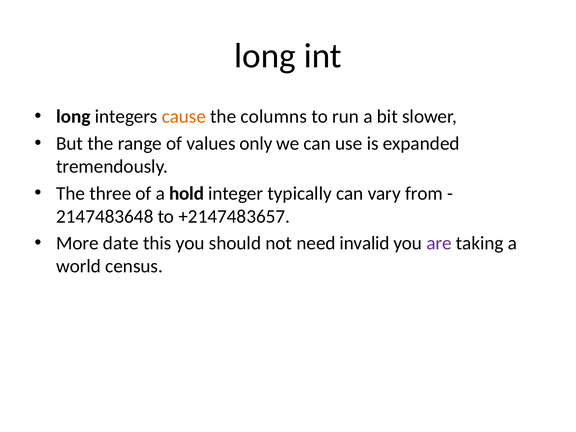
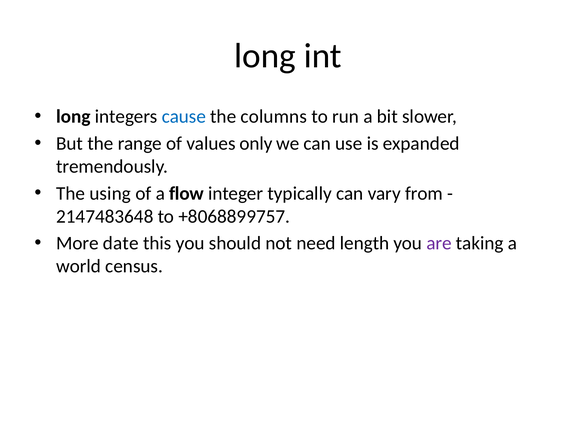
cause colour: orange -> blue
three: three -> using
hold: hold -> flow
+2147483657: +2147483657 -> +8068899757
invalid: invalid -> length
